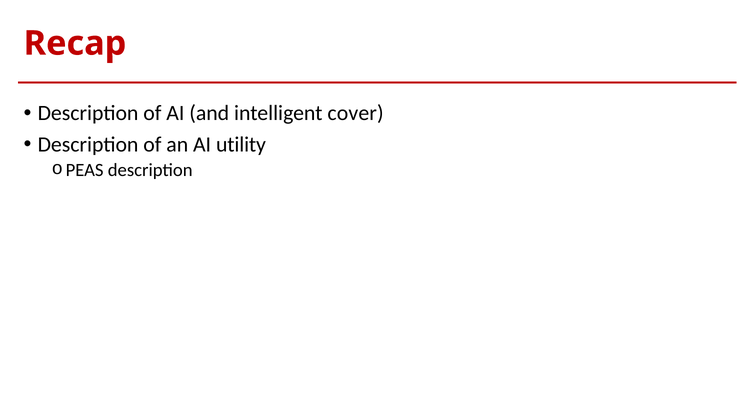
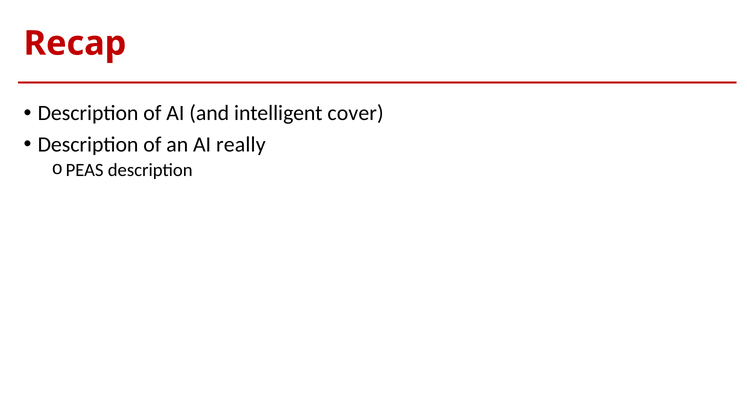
utility: utility -> really
